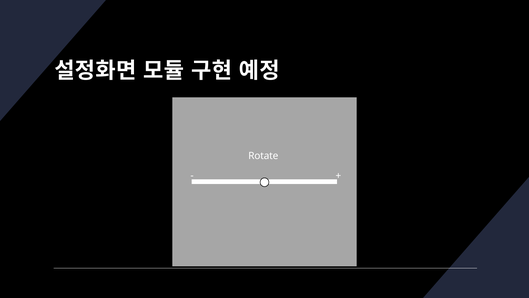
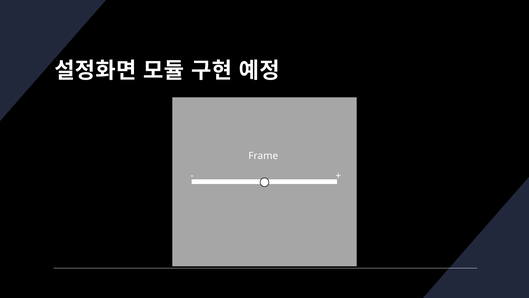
Rotate: Rotate -> Frame
